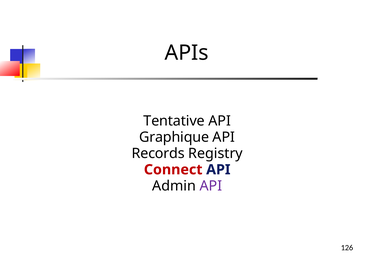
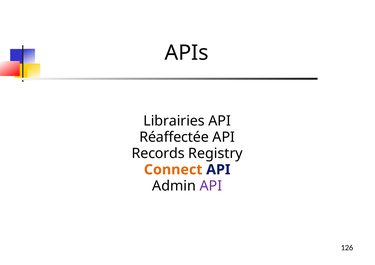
Tentative: Tentative -> Librairies
Graphique: Graphique -> Réaffectée
Connect colour: red -> orange
